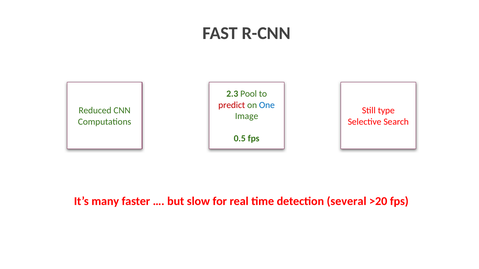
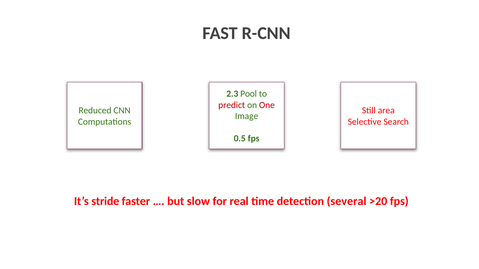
One colour: blue -> red
type: type -> area
many: many -> stride
